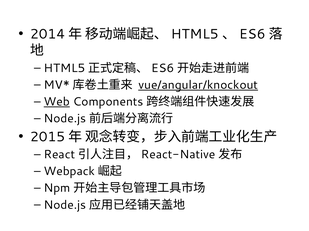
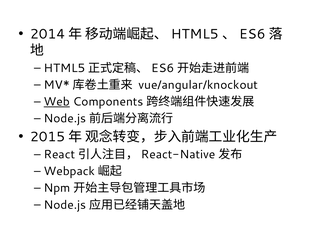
vue/angular/knockout underline: present -> none
